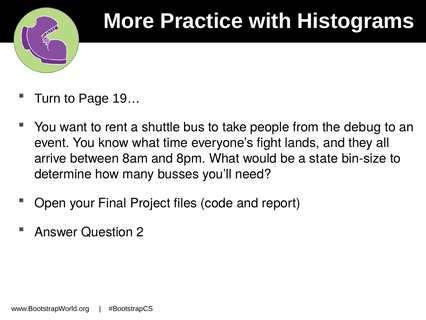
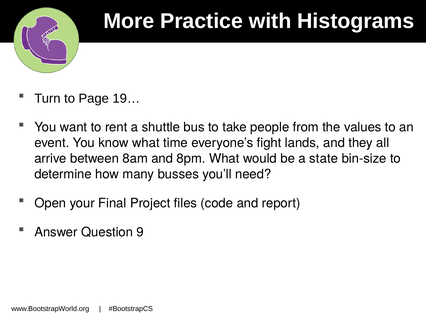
debug: debug -> values
2: 2 -> 9
